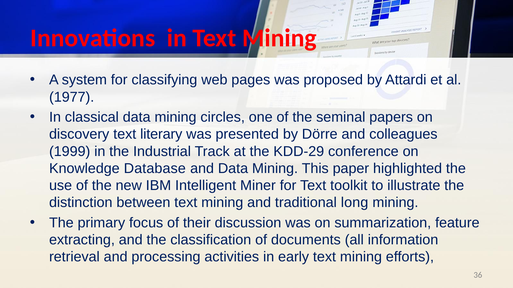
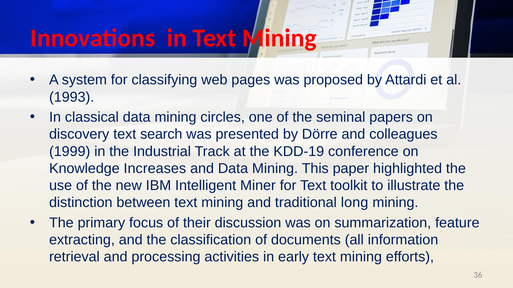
1977: 1977 -> 1993
literary: literary -> search
KDD-29: KDD-29 -> KDD-19
Database: Database -> Increases
